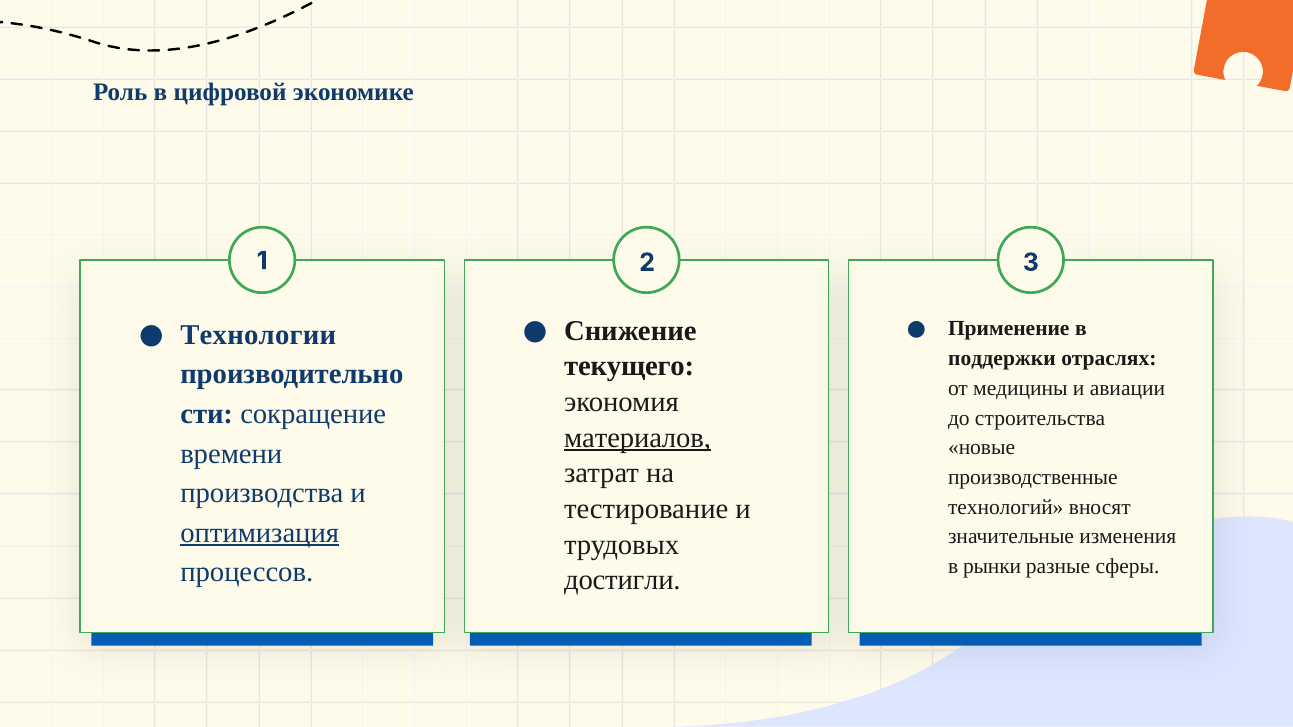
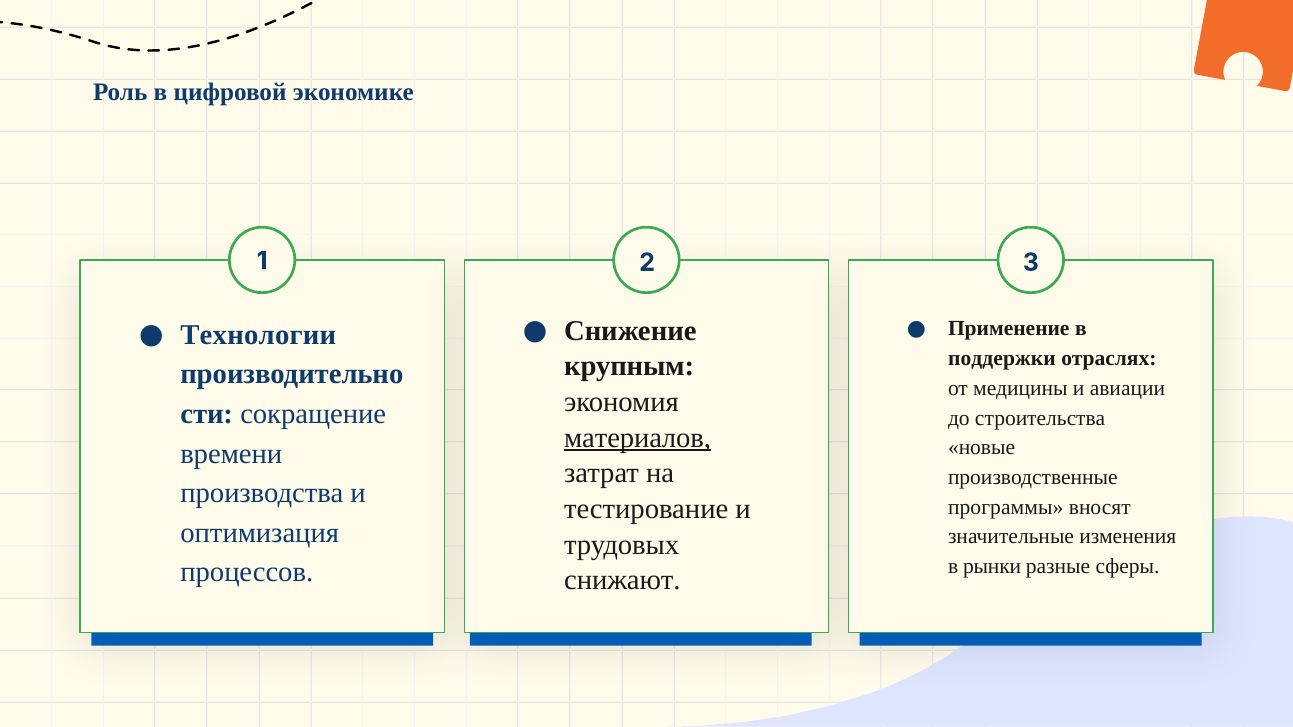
текущего: текущего -> крупным
технологий: технологий -> программы
оптимизация underline: present -> none
достигли: достигли -> снижают
